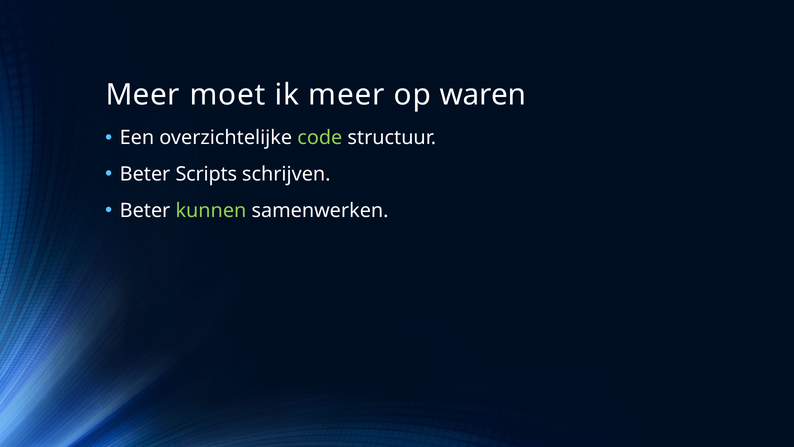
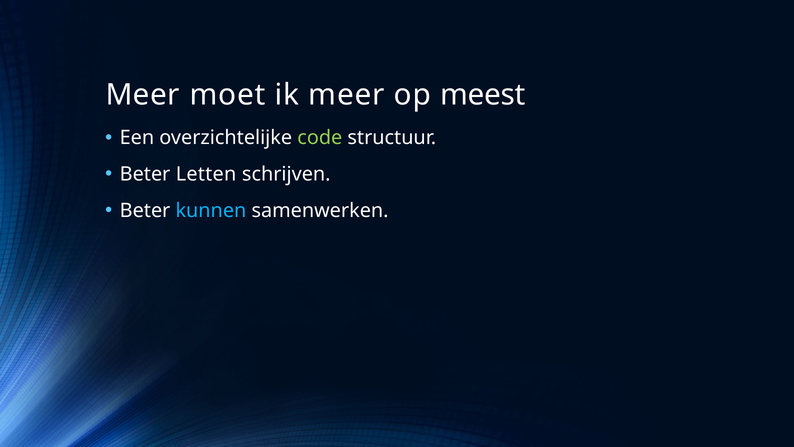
waren: waren -> meest
Scripts: Scripts -> Letten
kunnen colour: light green -> light blue
